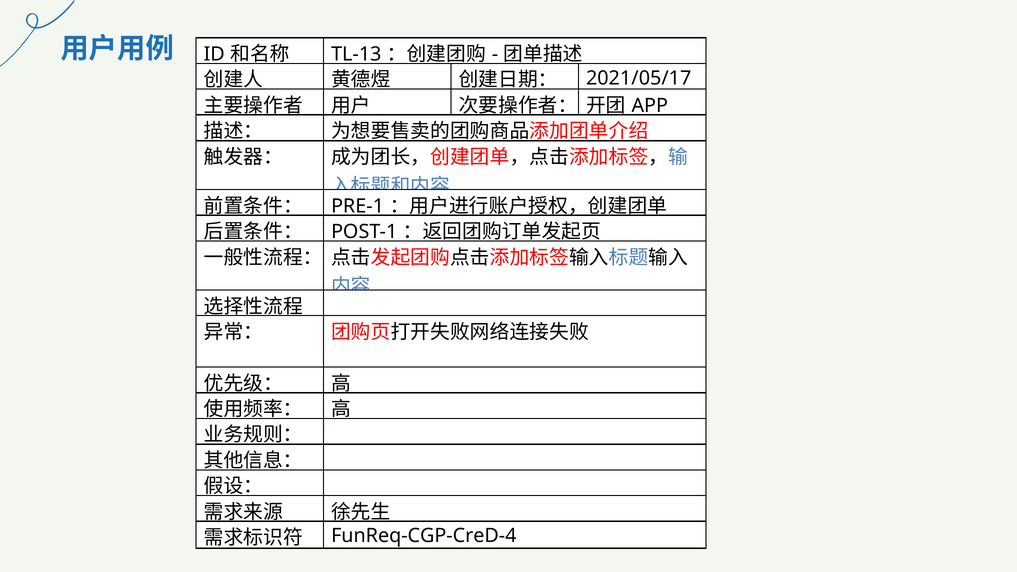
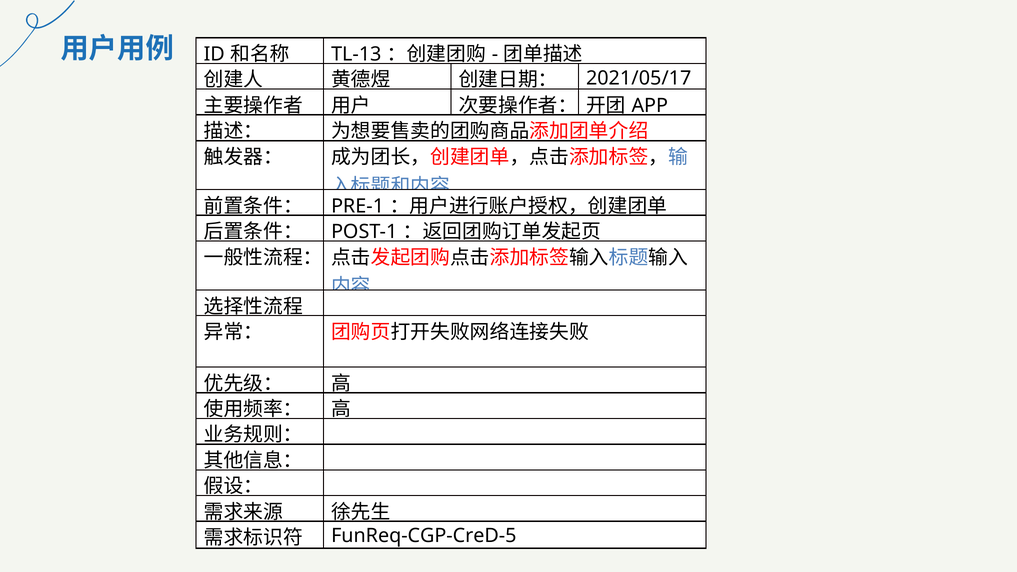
FunReq-CGP-CreD-4: FunReq-CGP-CreD-4 -> FunReq-CGP-CreD-5
